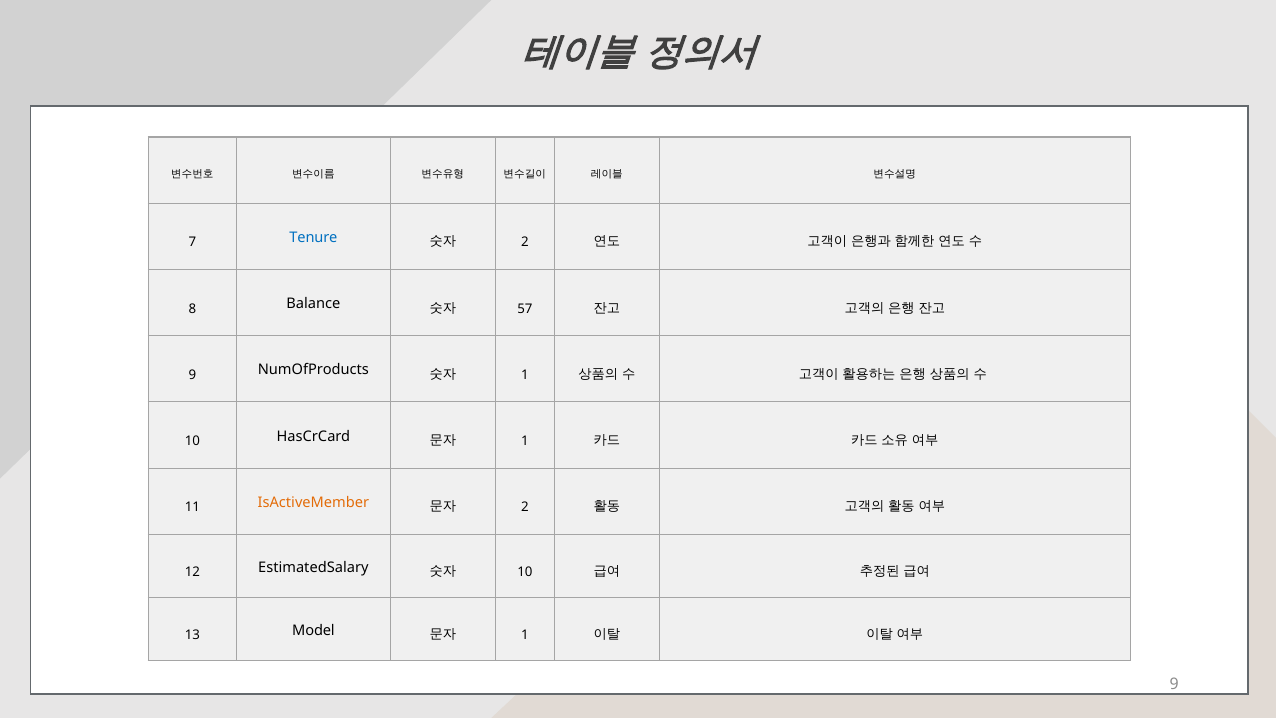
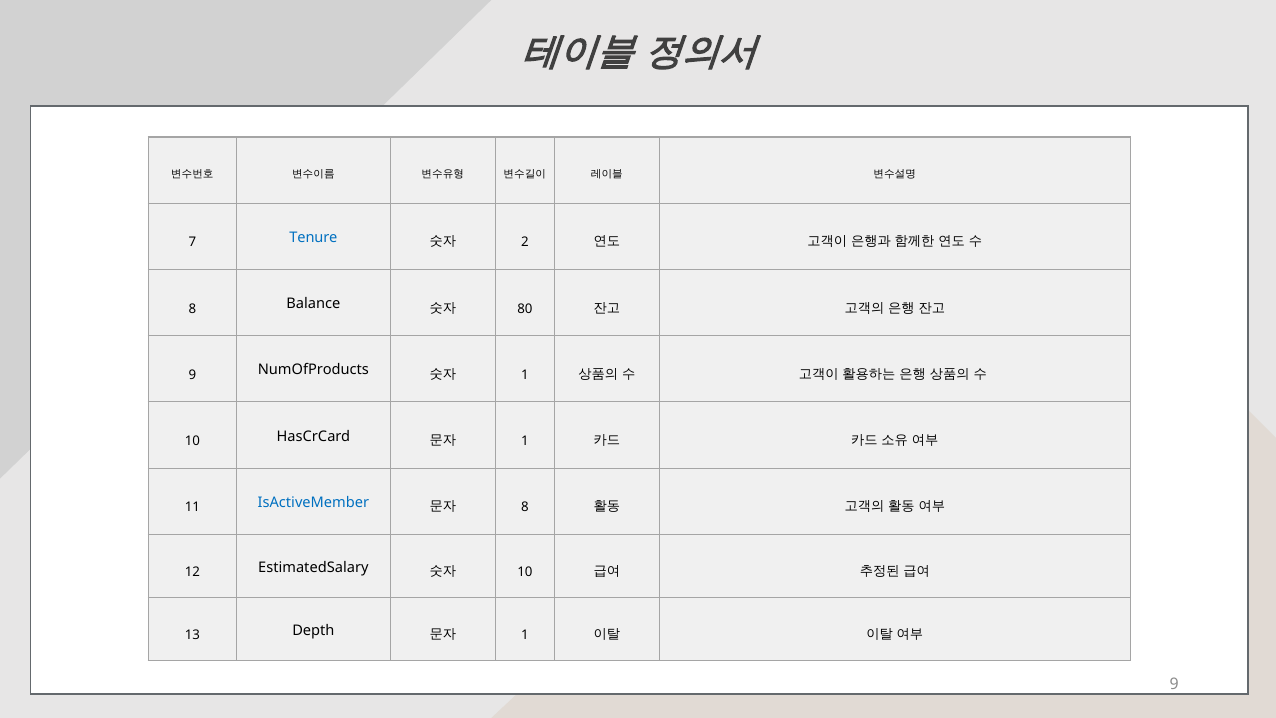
57: 57 -> 80
IsActiveMember colour: orange -> blue
2 at (525, 507): 2 -> 8
Model: Model -> Depth
